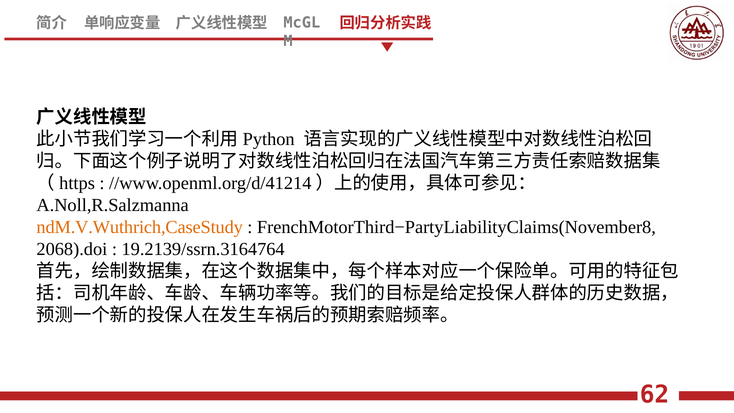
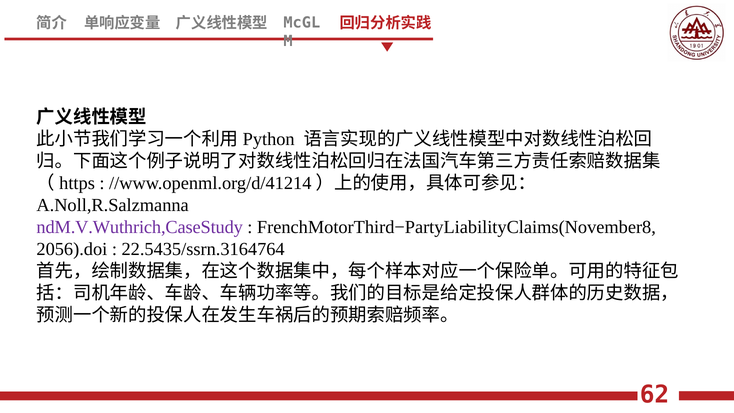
ndM.V.Wuthrich,CaseStudy colour: orange -> purple
2068).doi: 2068).doi -> 2056).doi
19.2139/ssrn.3164764: 19.2139/ssrn.3164764 -> 22.5435/ssrn.3164764
